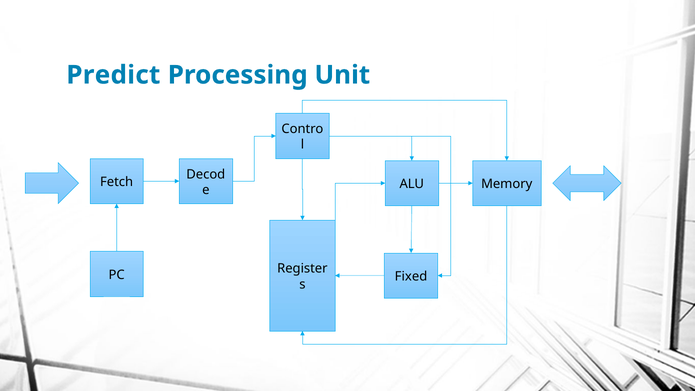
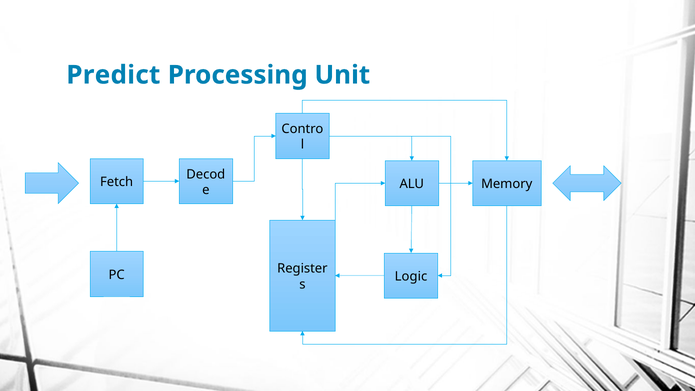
Fixed: Fixed -> Logic
